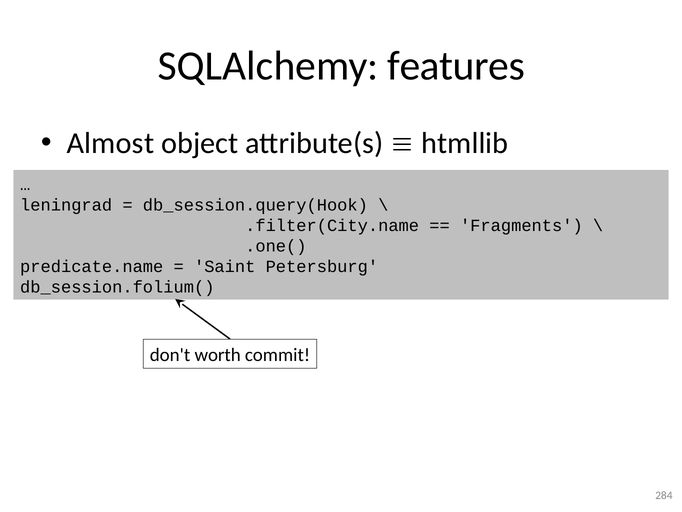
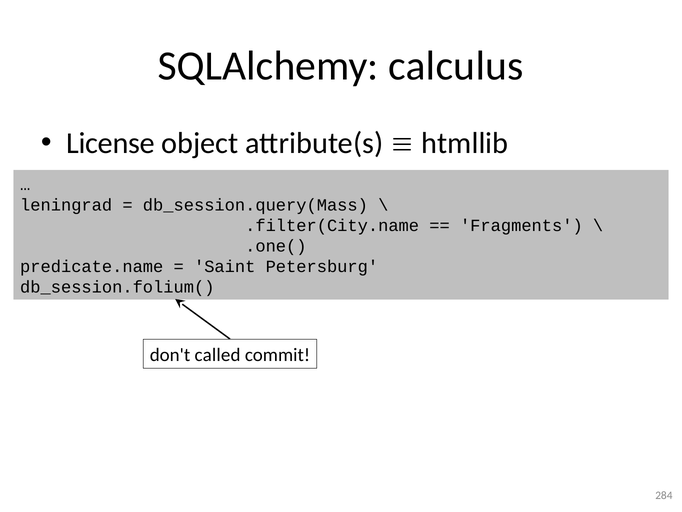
features: features -> calculus
Almost: Almost -> License
db_session.query(Hook: db_session.query(Hook -> db_session.query(Mass
worth: worth -> called
